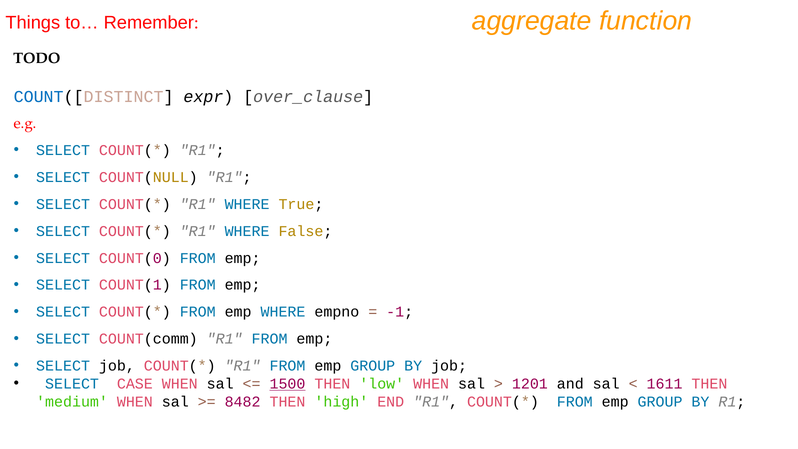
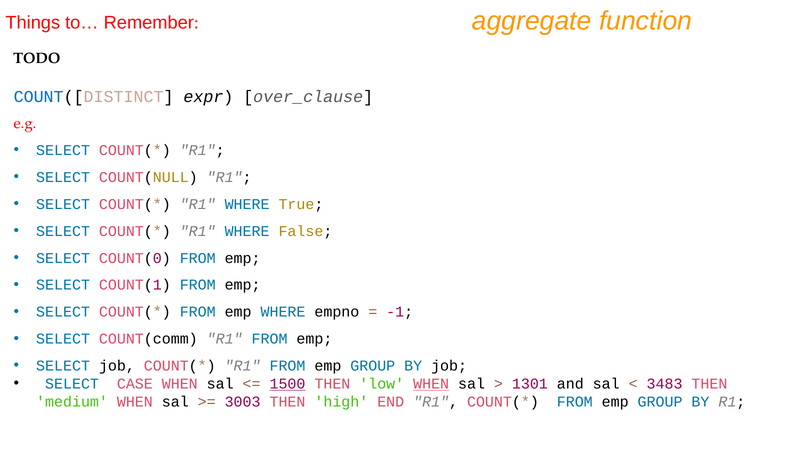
WHEN at (431, 384) underline: none -> present
1201: 1201 -> 1301
1611: 1611 -> 3483
8482: 8482 -> 3003
